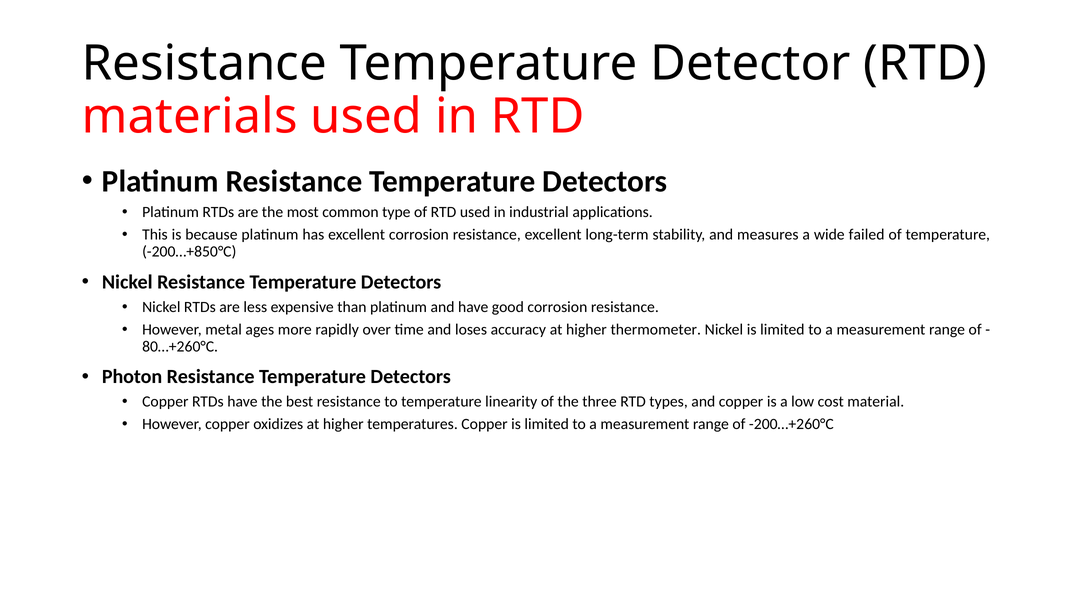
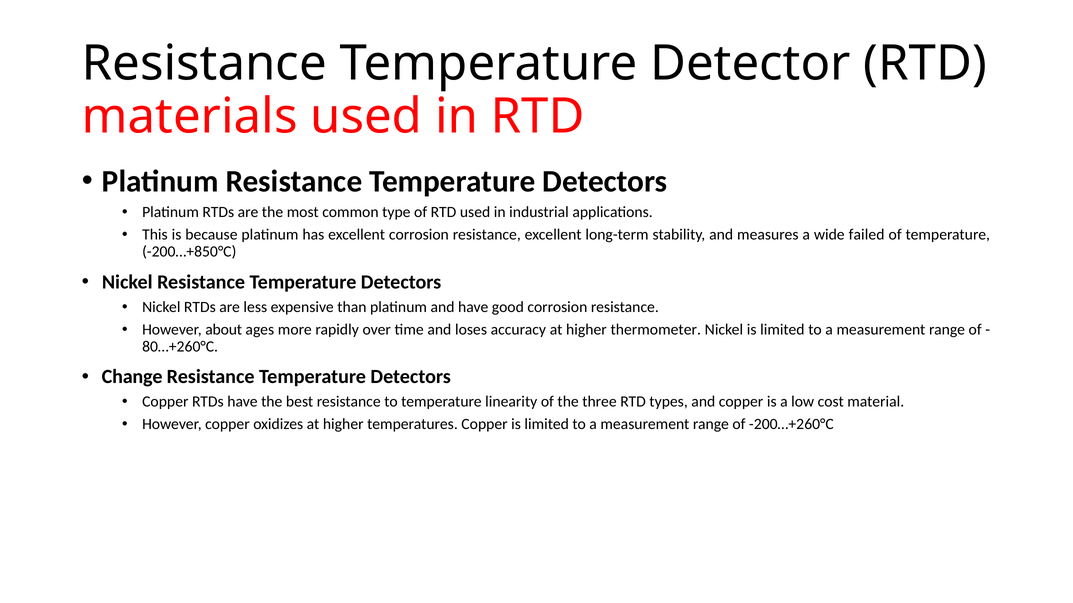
metal: metal -> about
Photon: Photon -> Change
